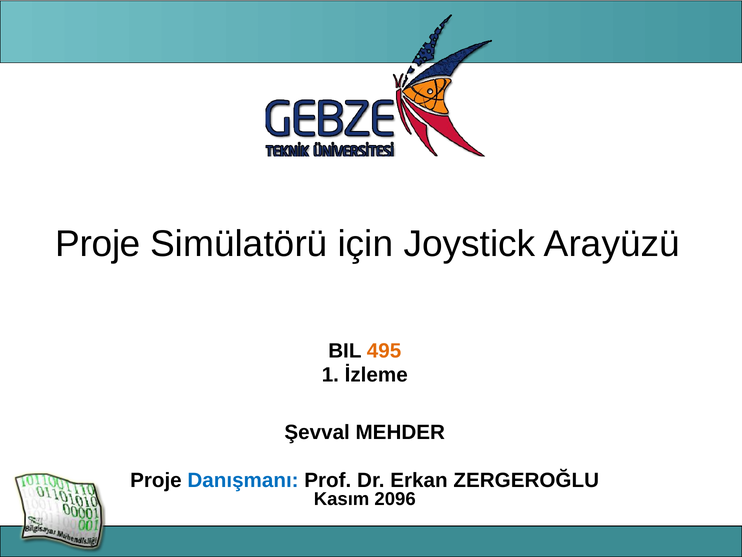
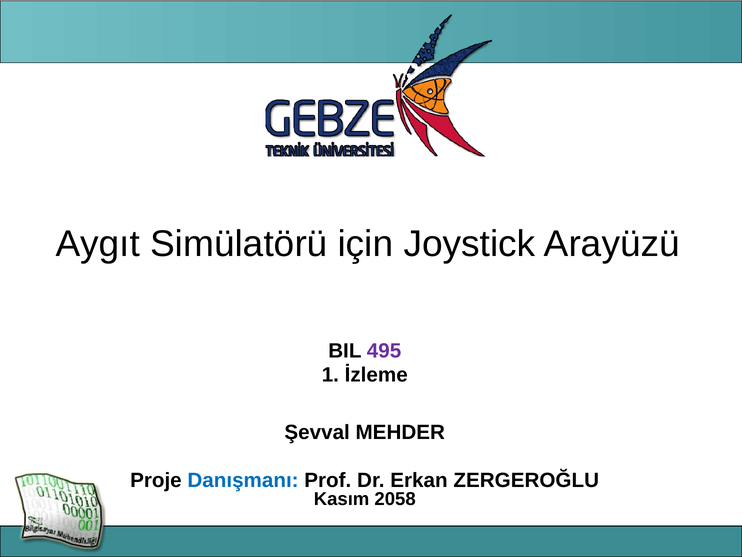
Proje at (98, 244): Proje -> Aygıt
495 colour: orange -> purple
2096: 2096 -> 2058
